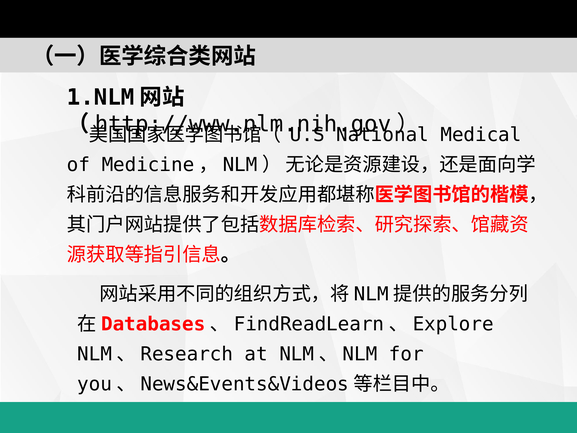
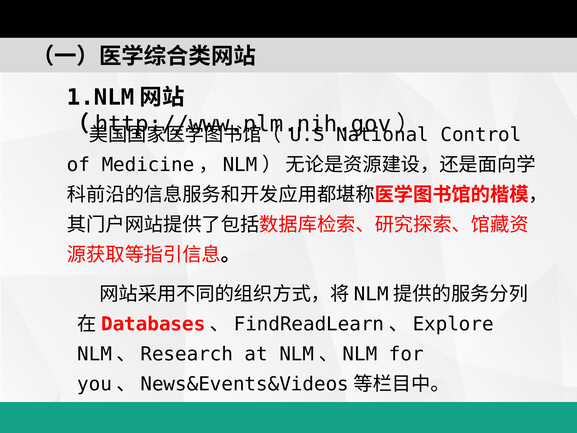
Medical: Medical -> Control
